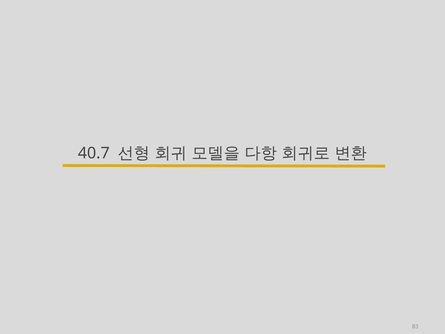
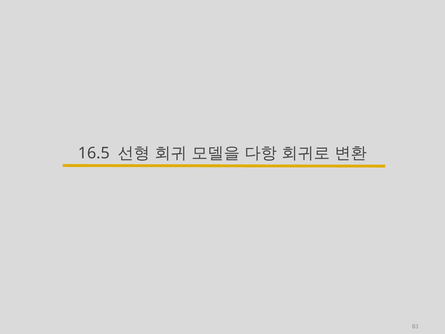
40.7: 40.7 -> 16.5
